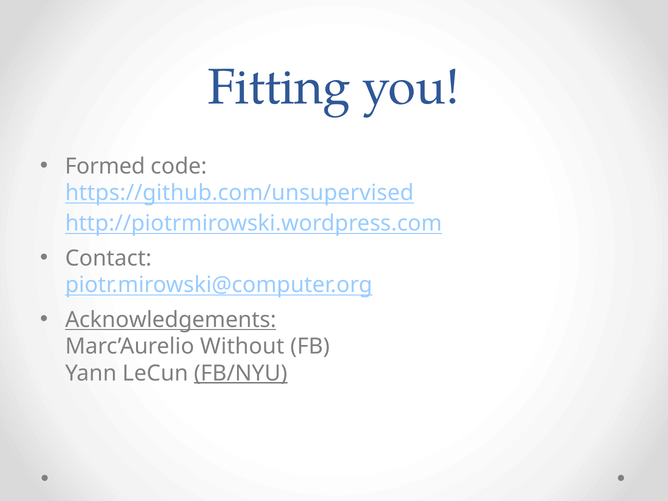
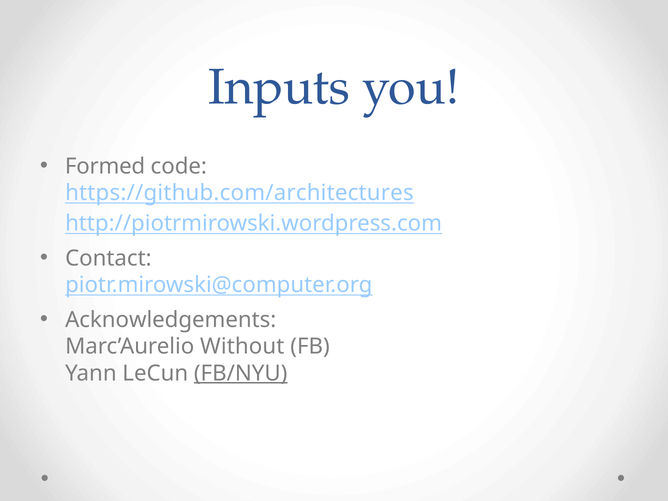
Fitting: Fitting -> Inputs
https://github.com/unsupervised: https://github.com/unsupervised -> https://github.com/architectures
Acknowledgements underline: present -> none
